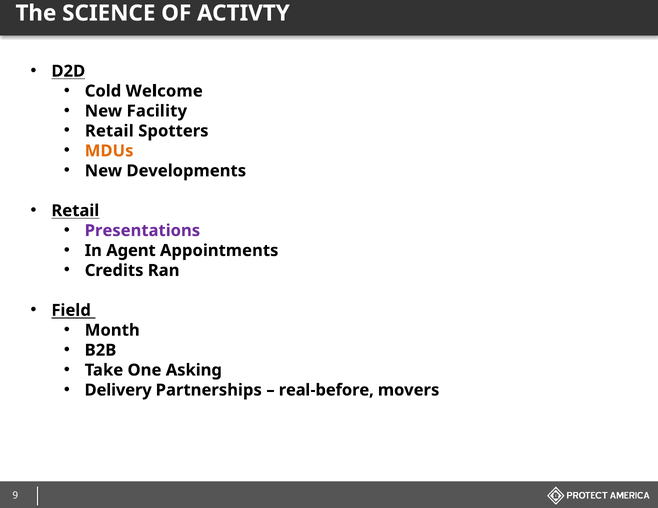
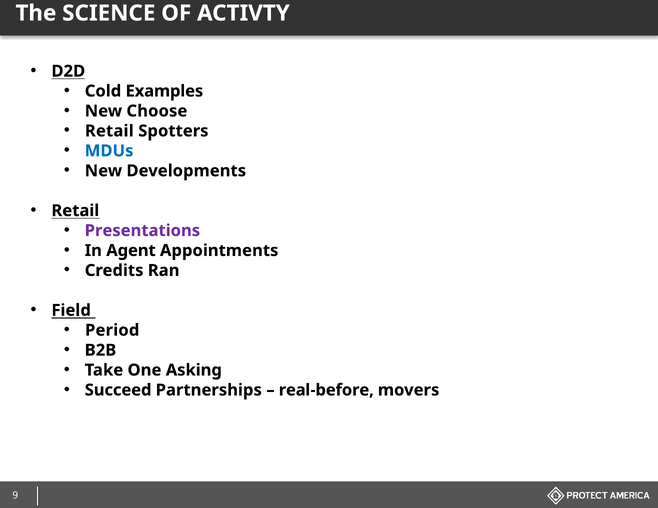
Welcome: Welcome -> Examples
Facility: Facility -> Choose
MDUs colour: orange -> blue
Month: Month -> Period
Delivery: Delivery -> Succeed
